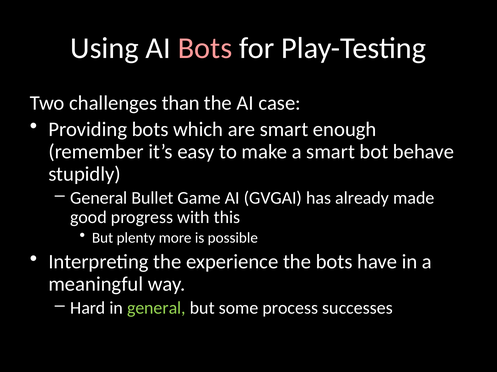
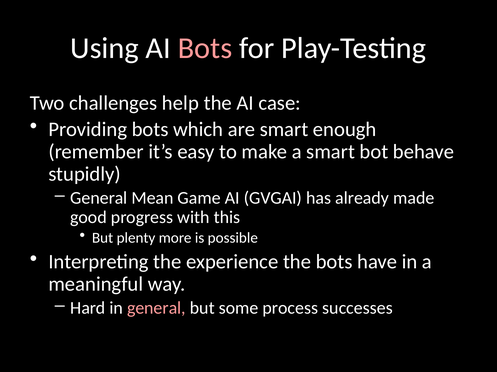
than: than -> help
Bullet: Bullet -> Mean
general at (156, 309) colour: light green -> pink
